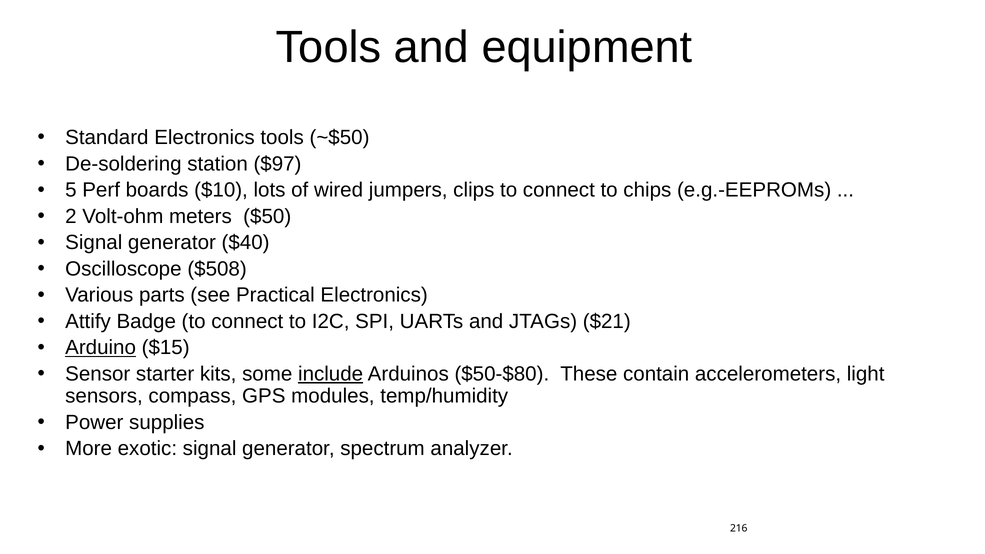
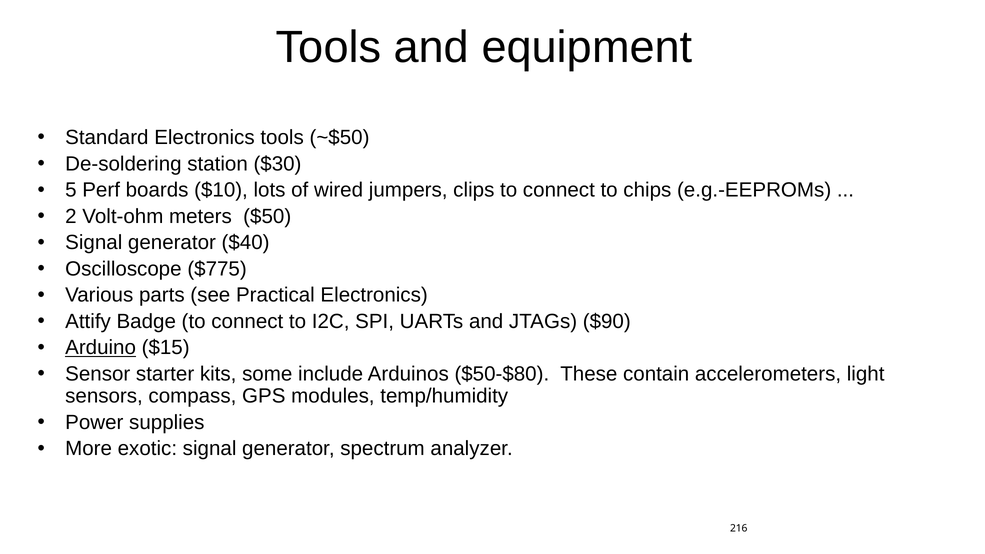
$97: $97 -> $30
$508: $508 -> $775
$21: $21 -> $90
include underline: present -> none
